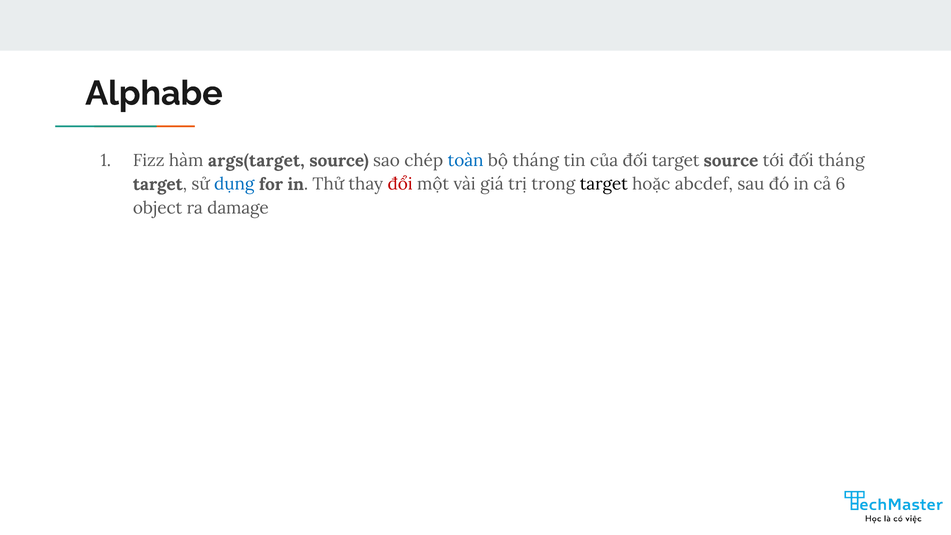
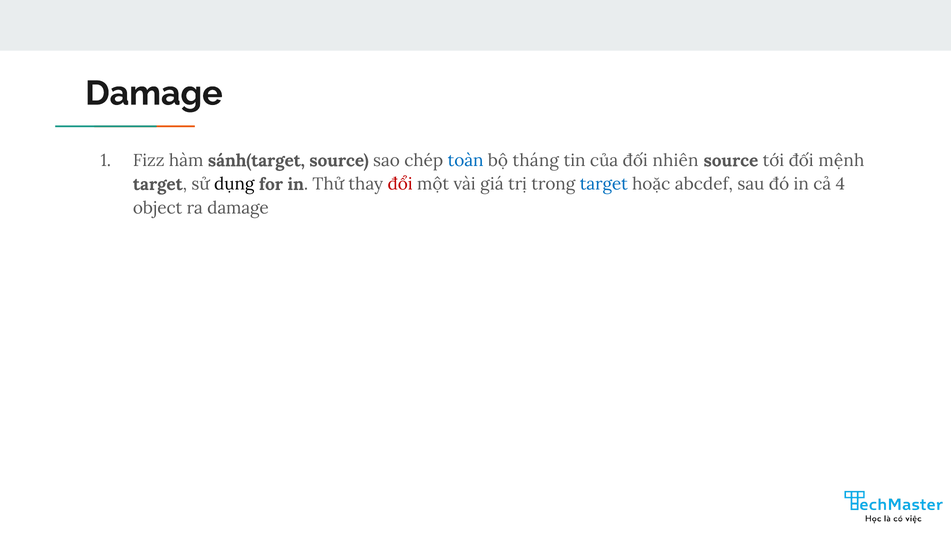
Alphabe at (154, 93): Alphabe -> Damage
args(target: args(target -> sánh(target
đối target: target -> nhiên
đối tháng: tháng -> mệnh
dụng colour: blue -> black
target at (604, 184) colour: black -> blue
6: 6 -> 4
